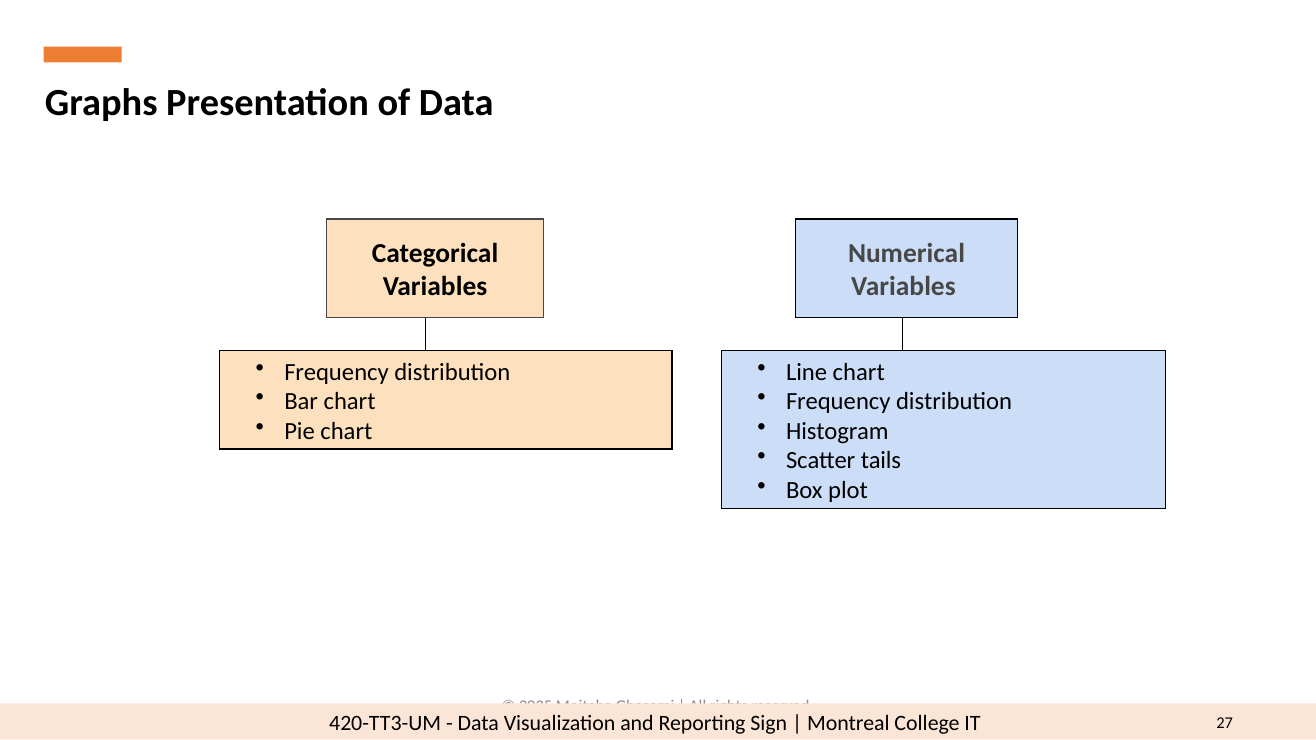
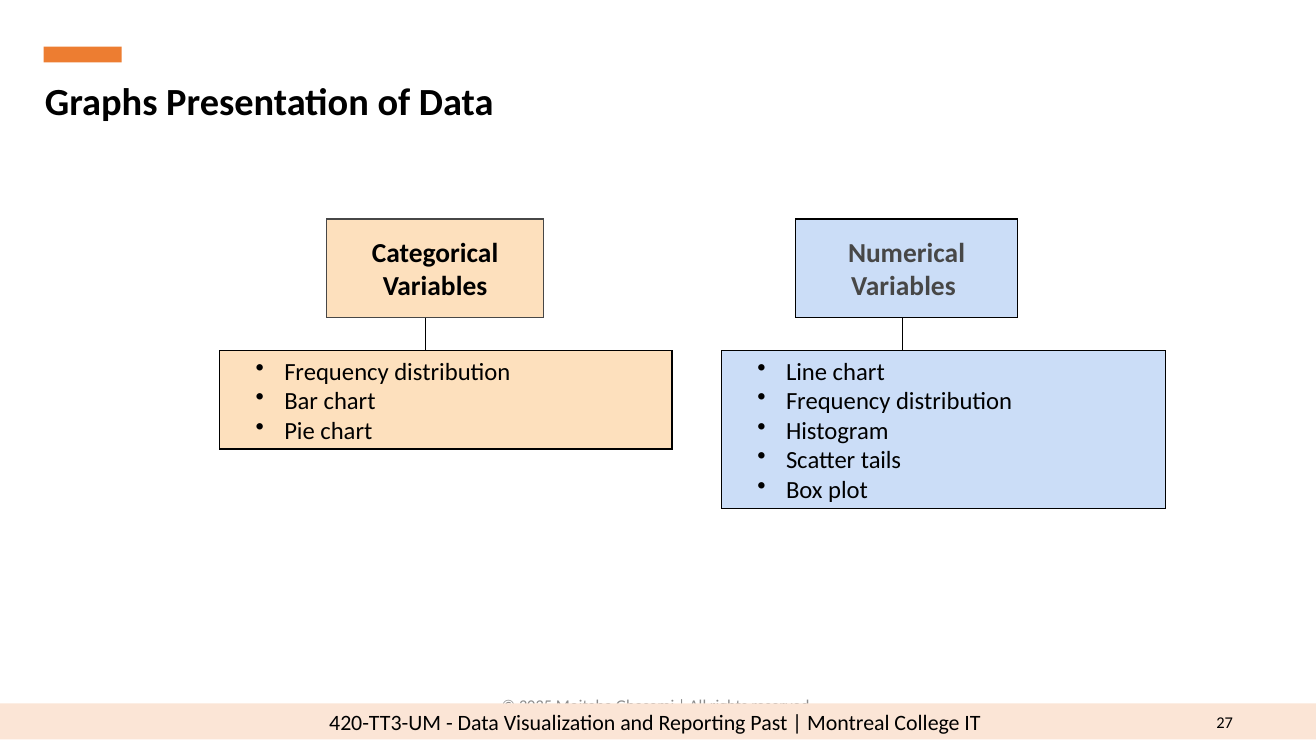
Sign: Sign -> Past
